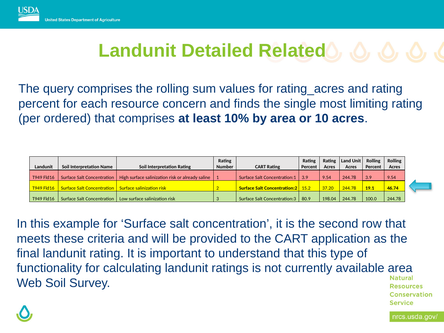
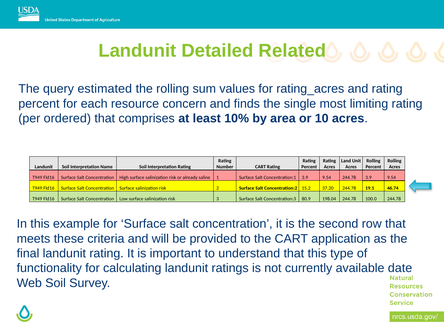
query comprises: comprises -> estimated
available area: area -> date
